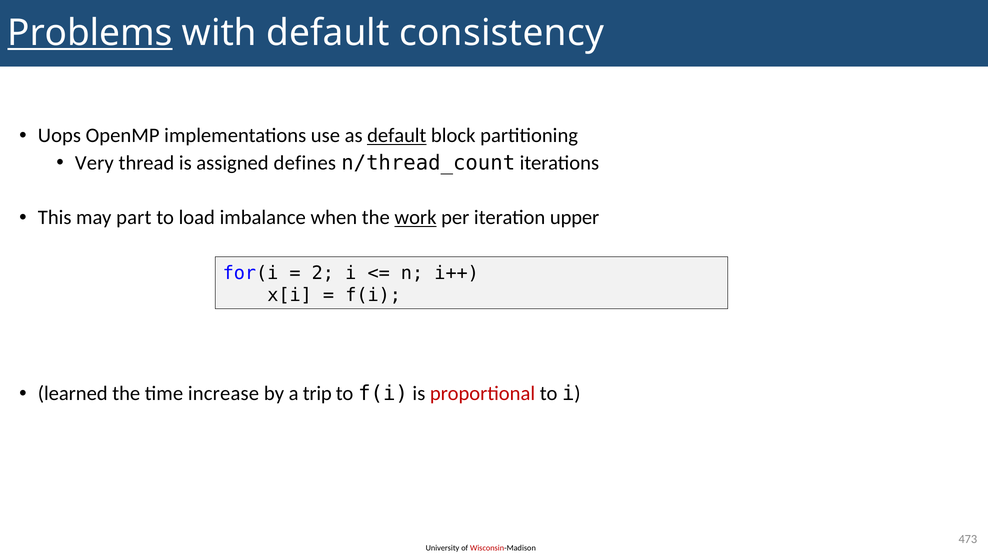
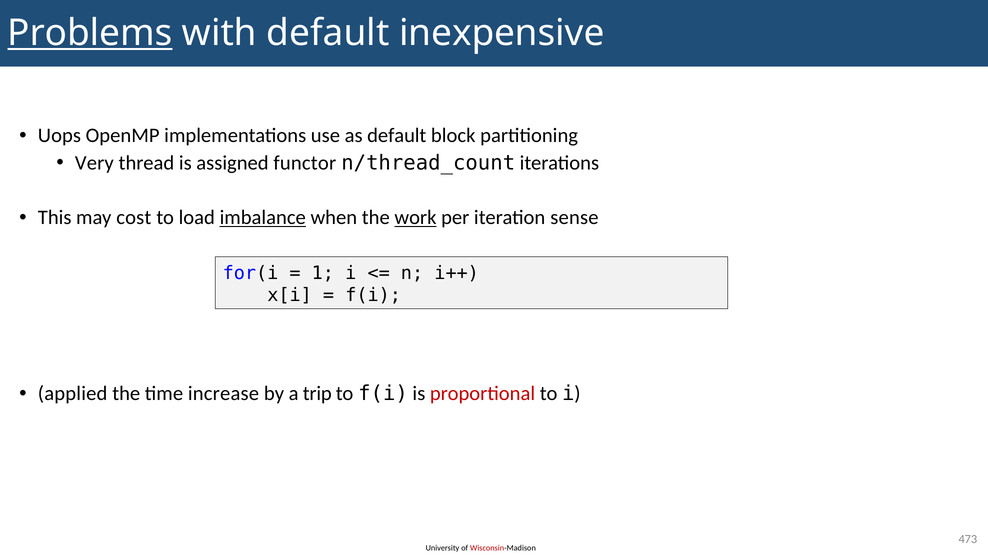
consistency: consistency -> inexpensive
default at (397, 136) underline: present -> none
defines: defines -> functor
part: part -> cost
imbalance underline: none -> present
upper: upper -> sense
2: 2 -> 1
learned: learned -> applied
